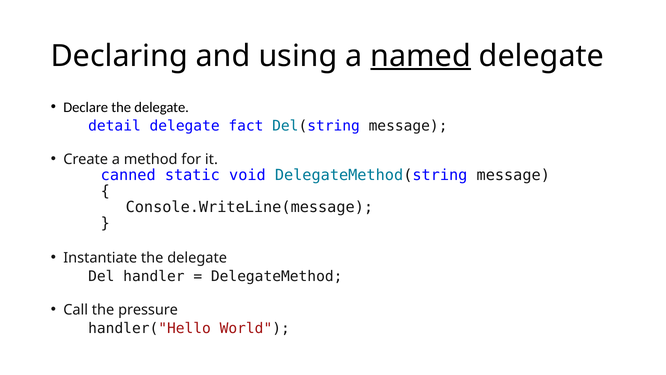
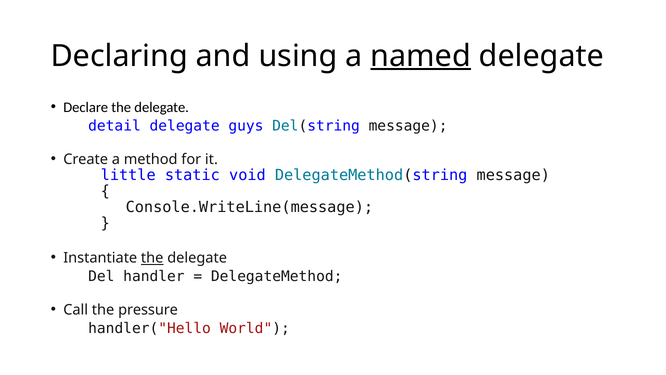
fact: fact -> guys
canned: canned -> little
the at (152, 258) underline: none -> present
